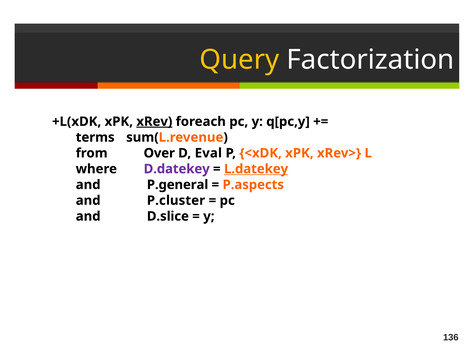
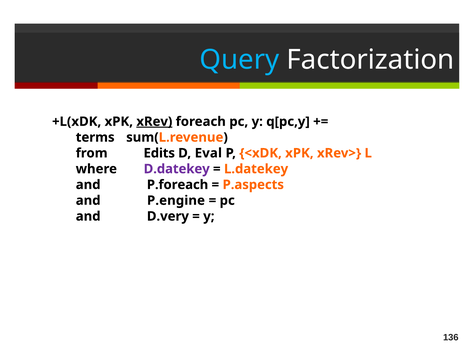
Query colour: yellow -> light blue
Over: Over -> Edits
L.datekey underline: present -> none
P.general: P.general -> P.foreach
P.cluster: P.cluster -> P.engine
D.slice: D.slice -> D.very
